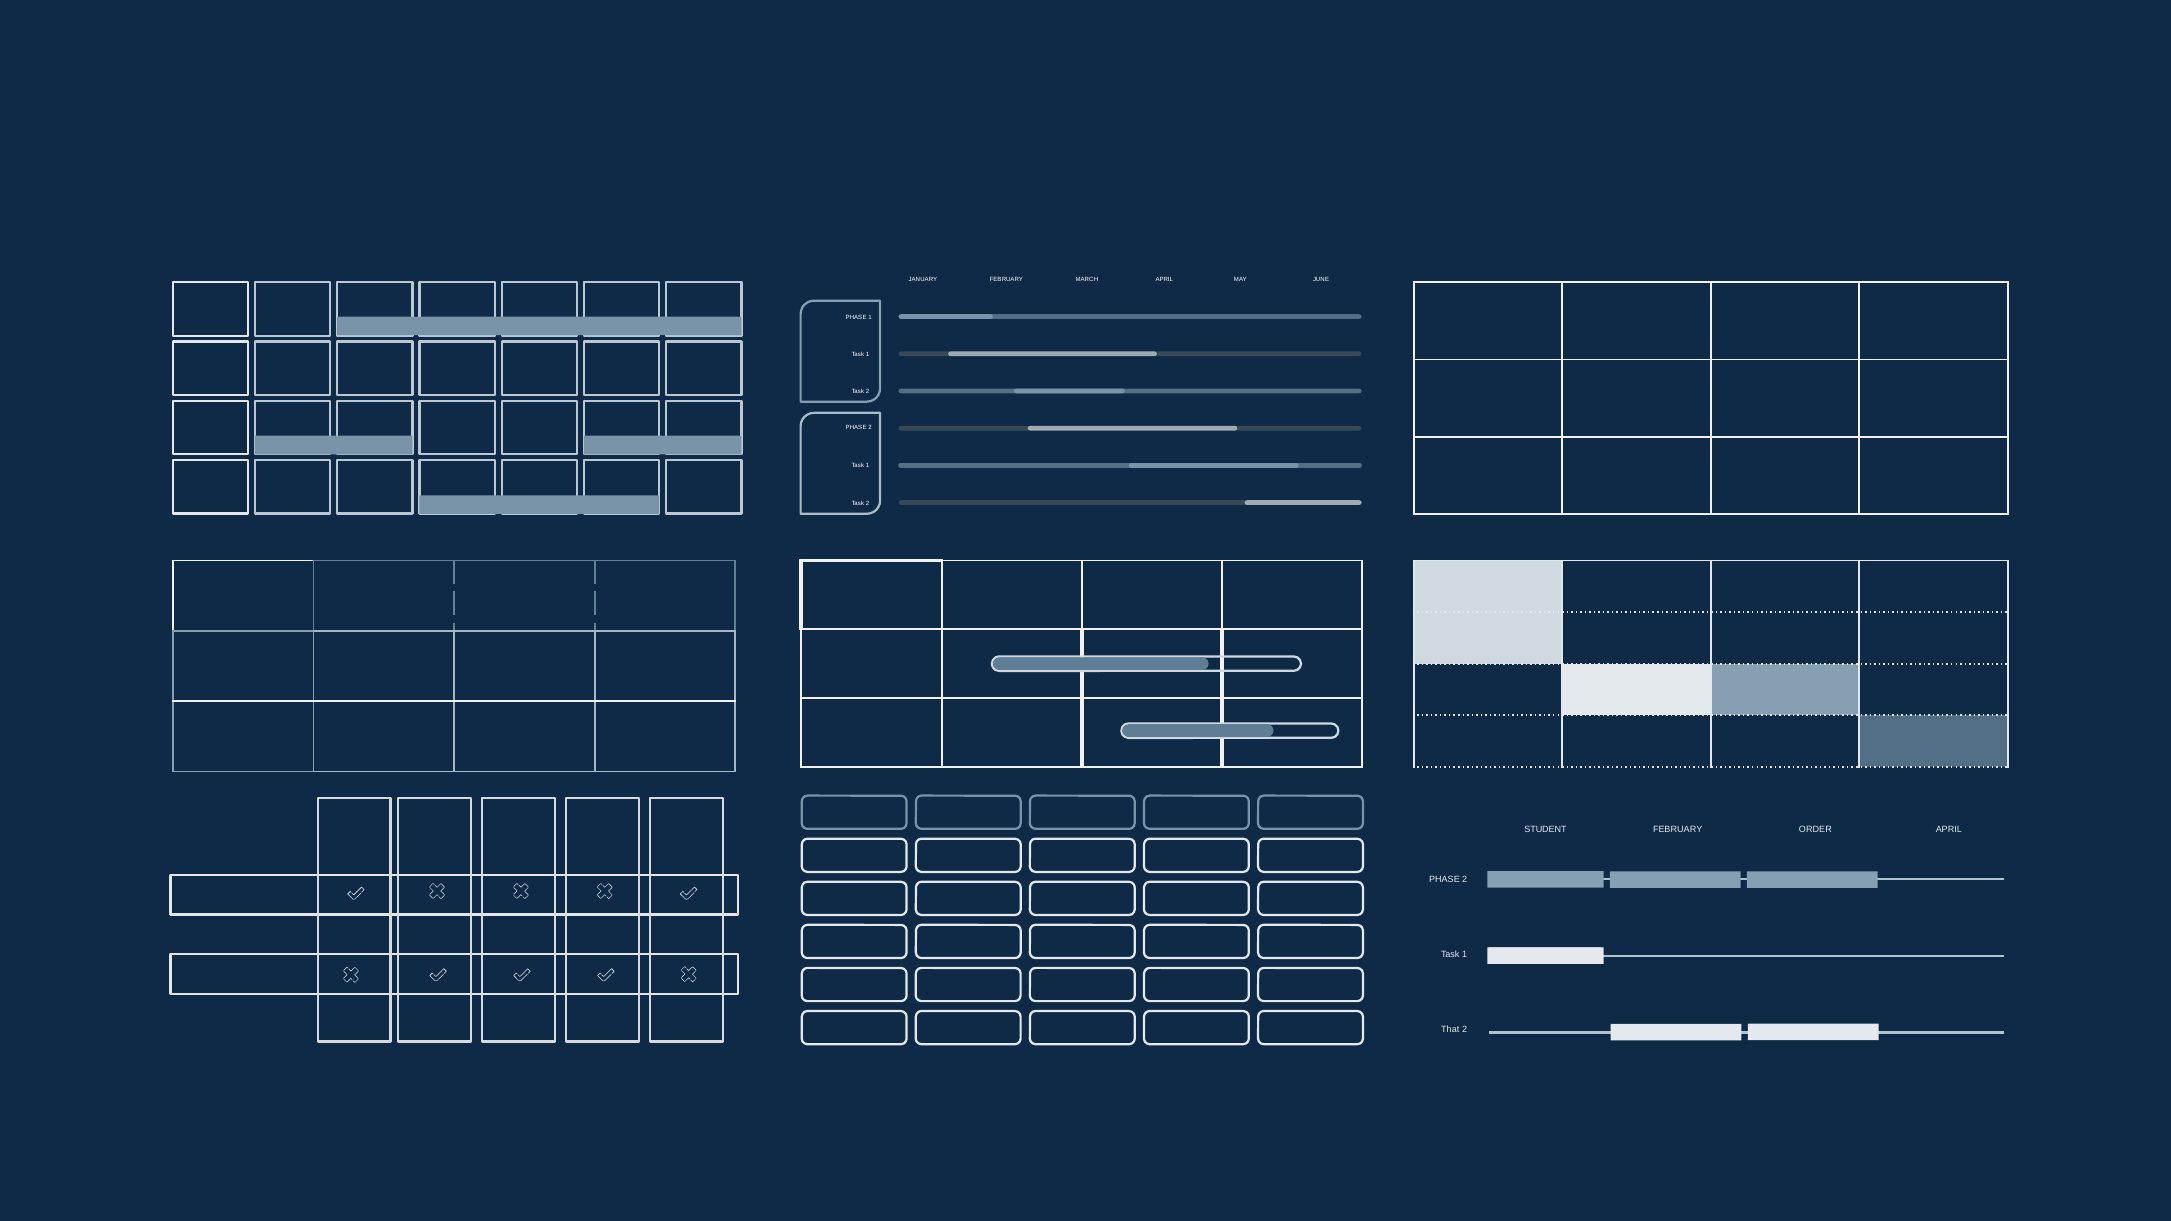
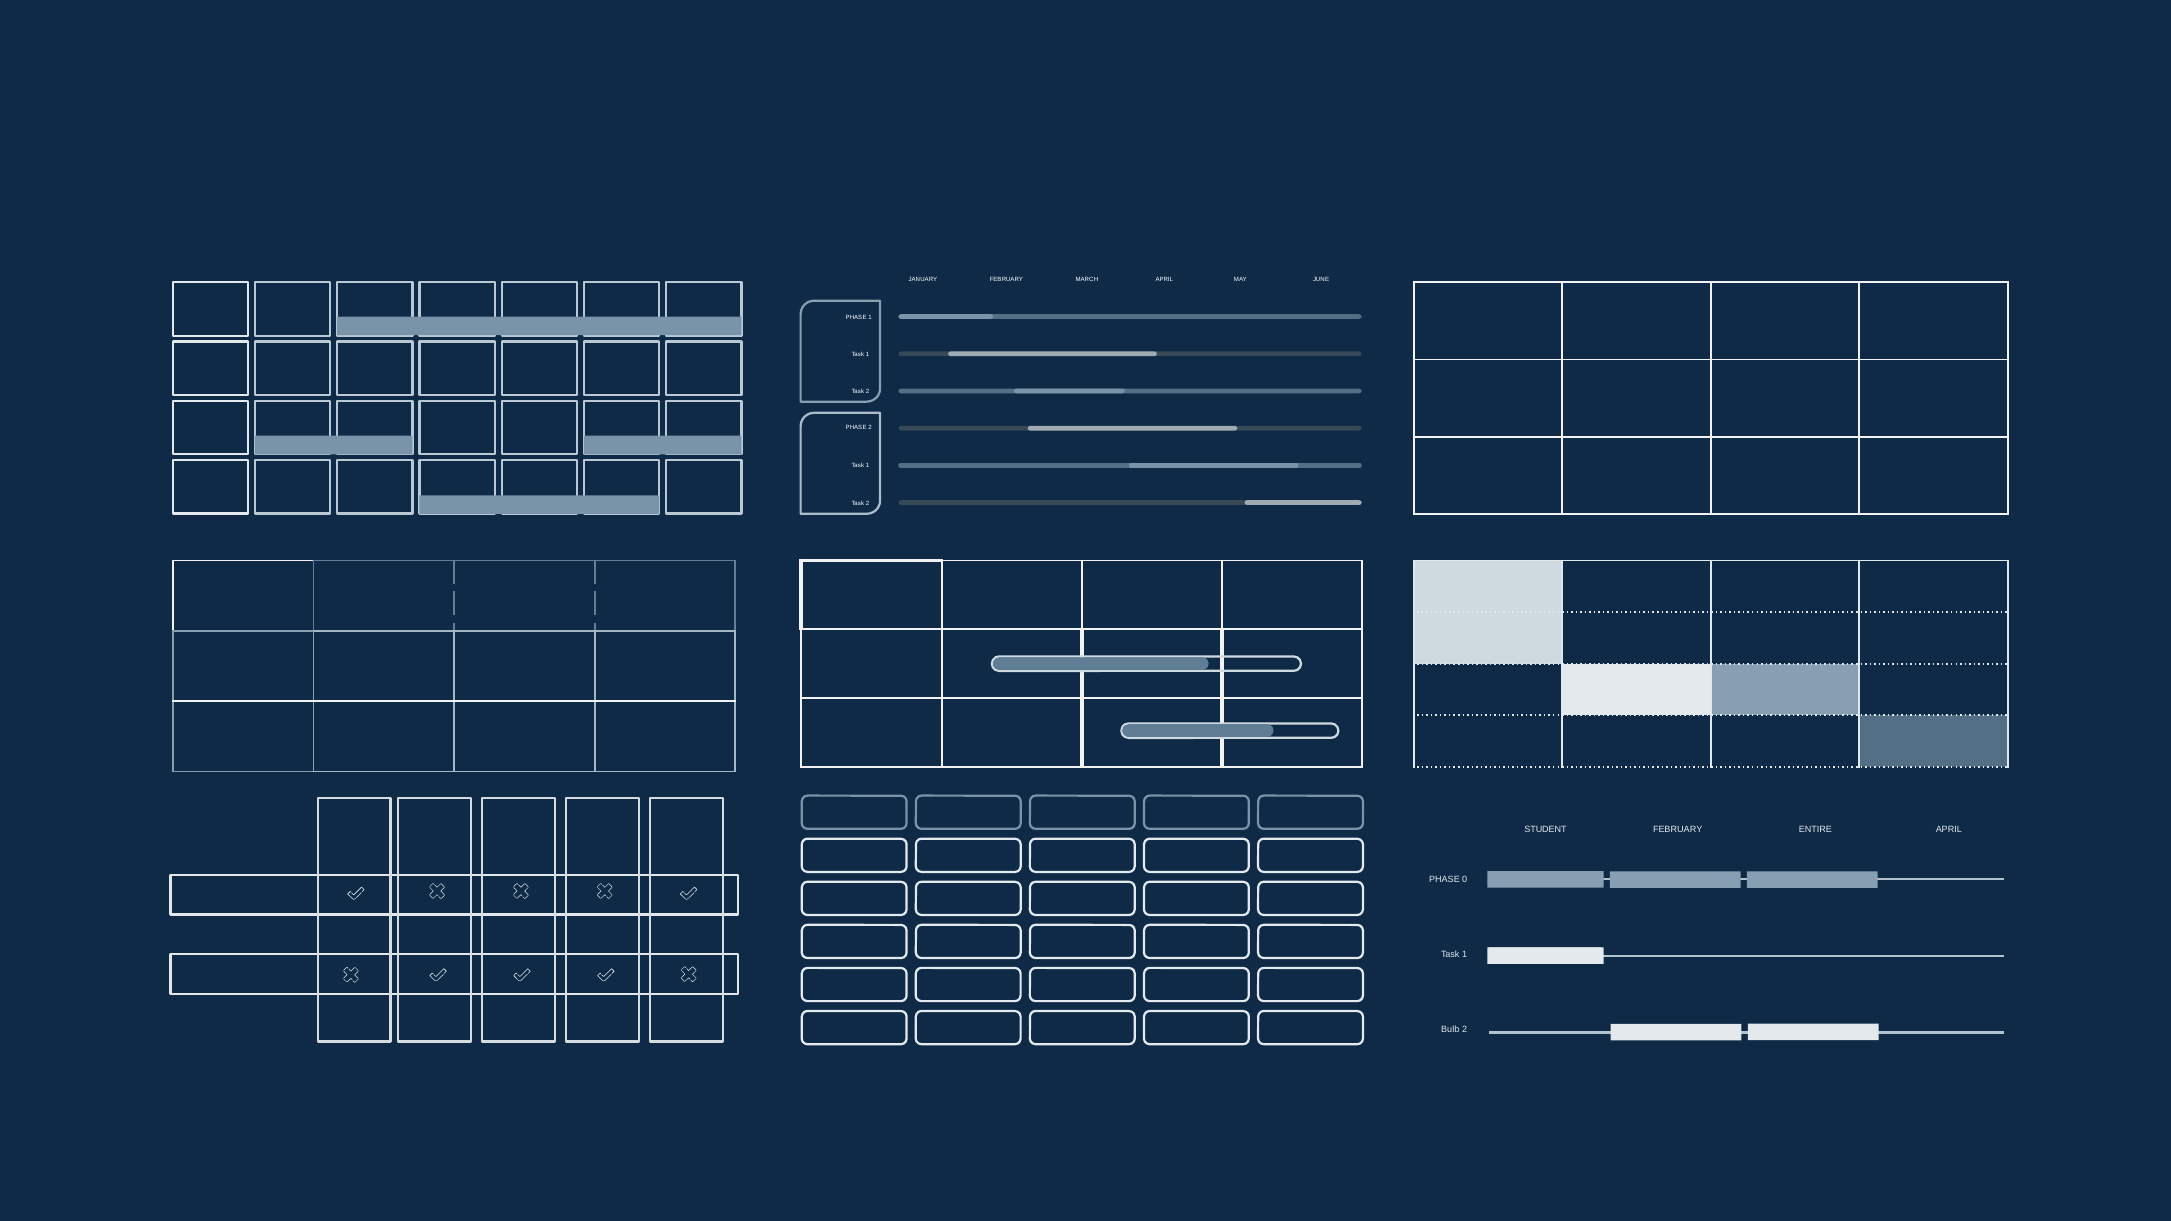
ORDER: ORDER -> ENTIRE
2 at (1465, 880): 2 -> 0
That: That -> Bulb
